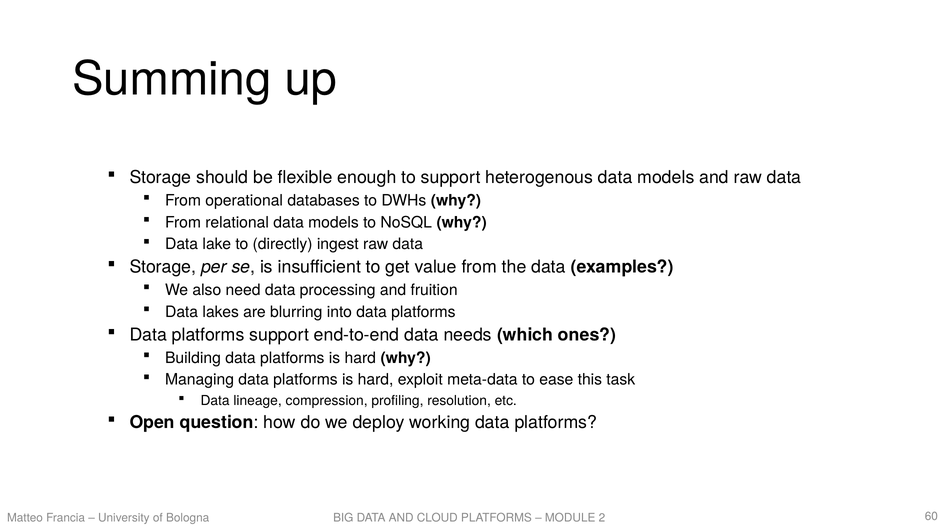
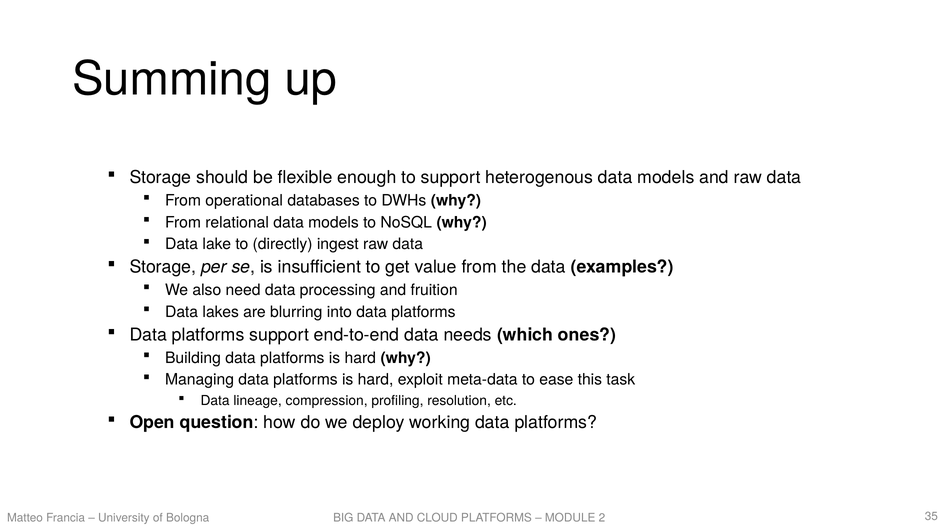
60: 60 -> 35
